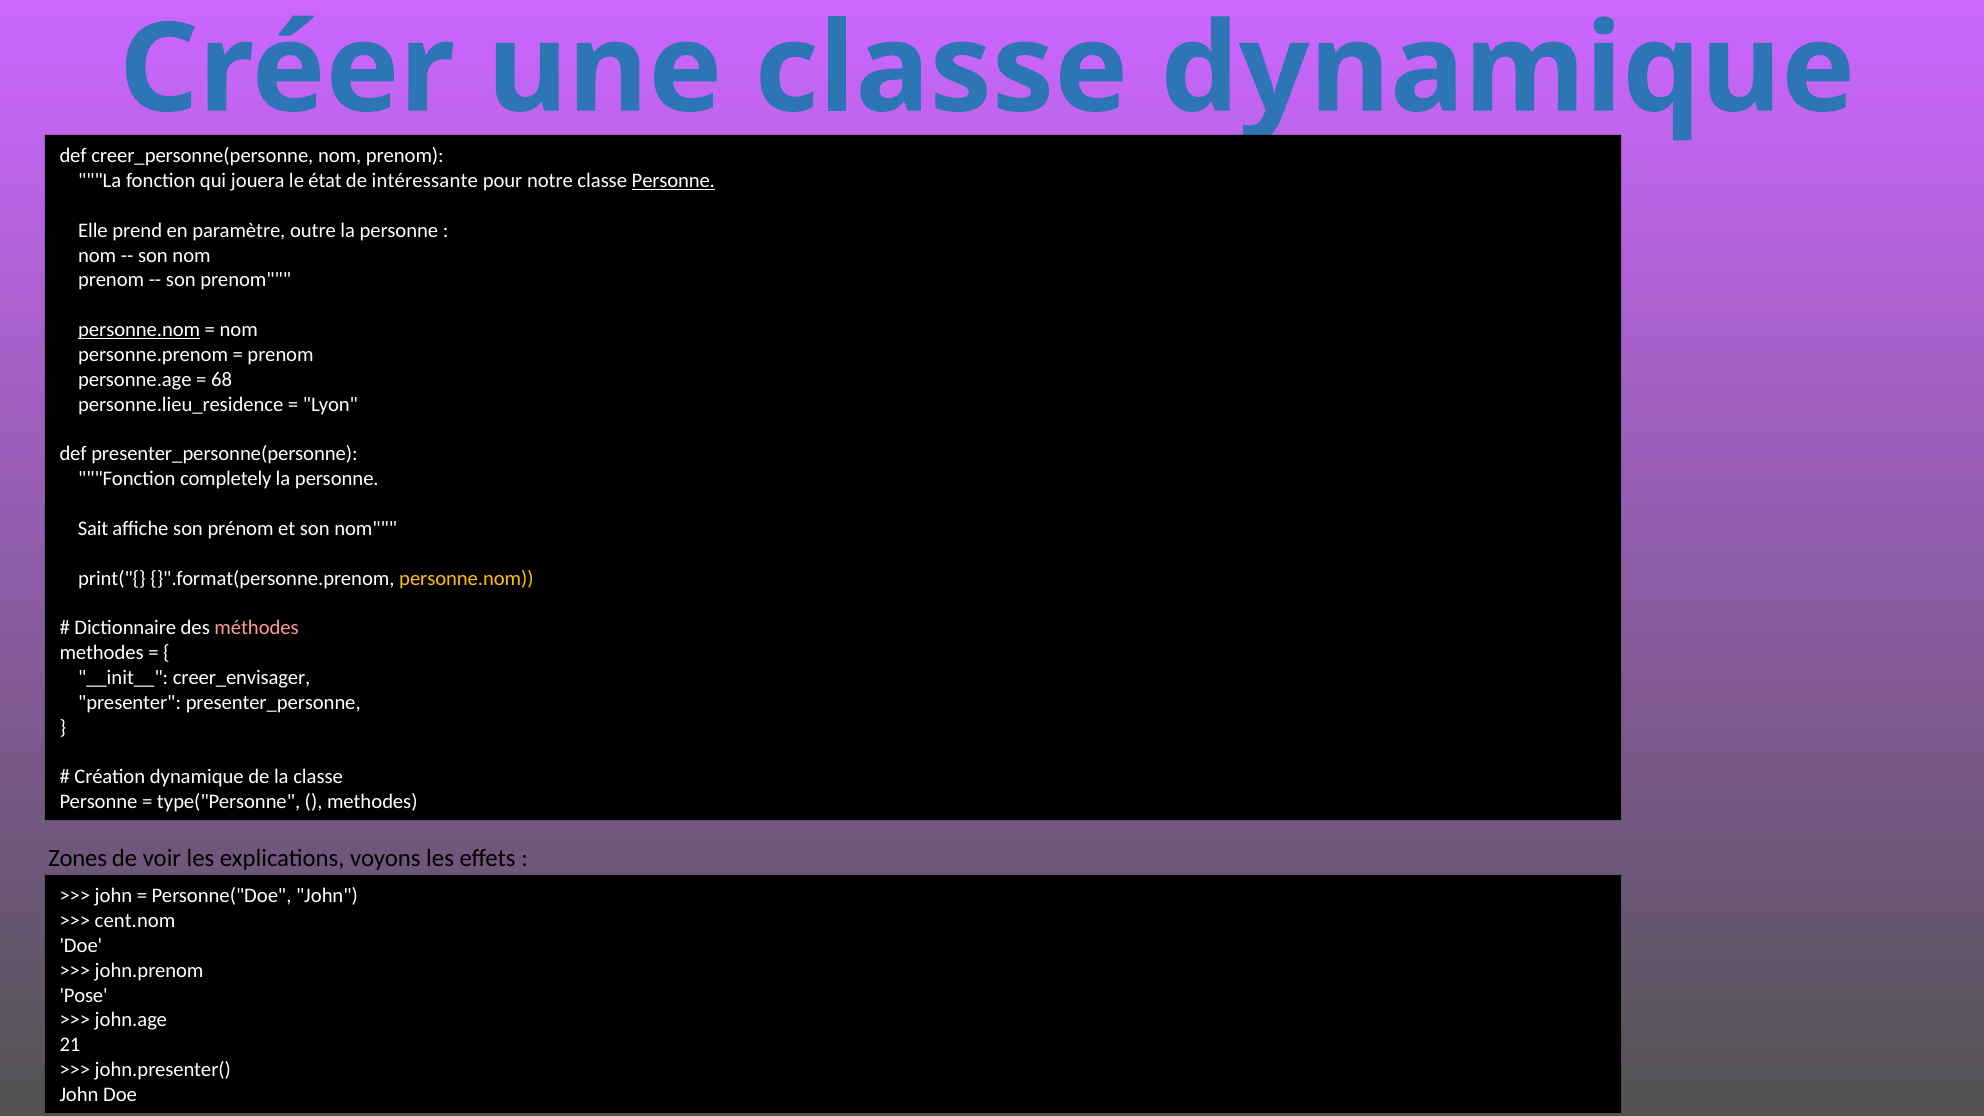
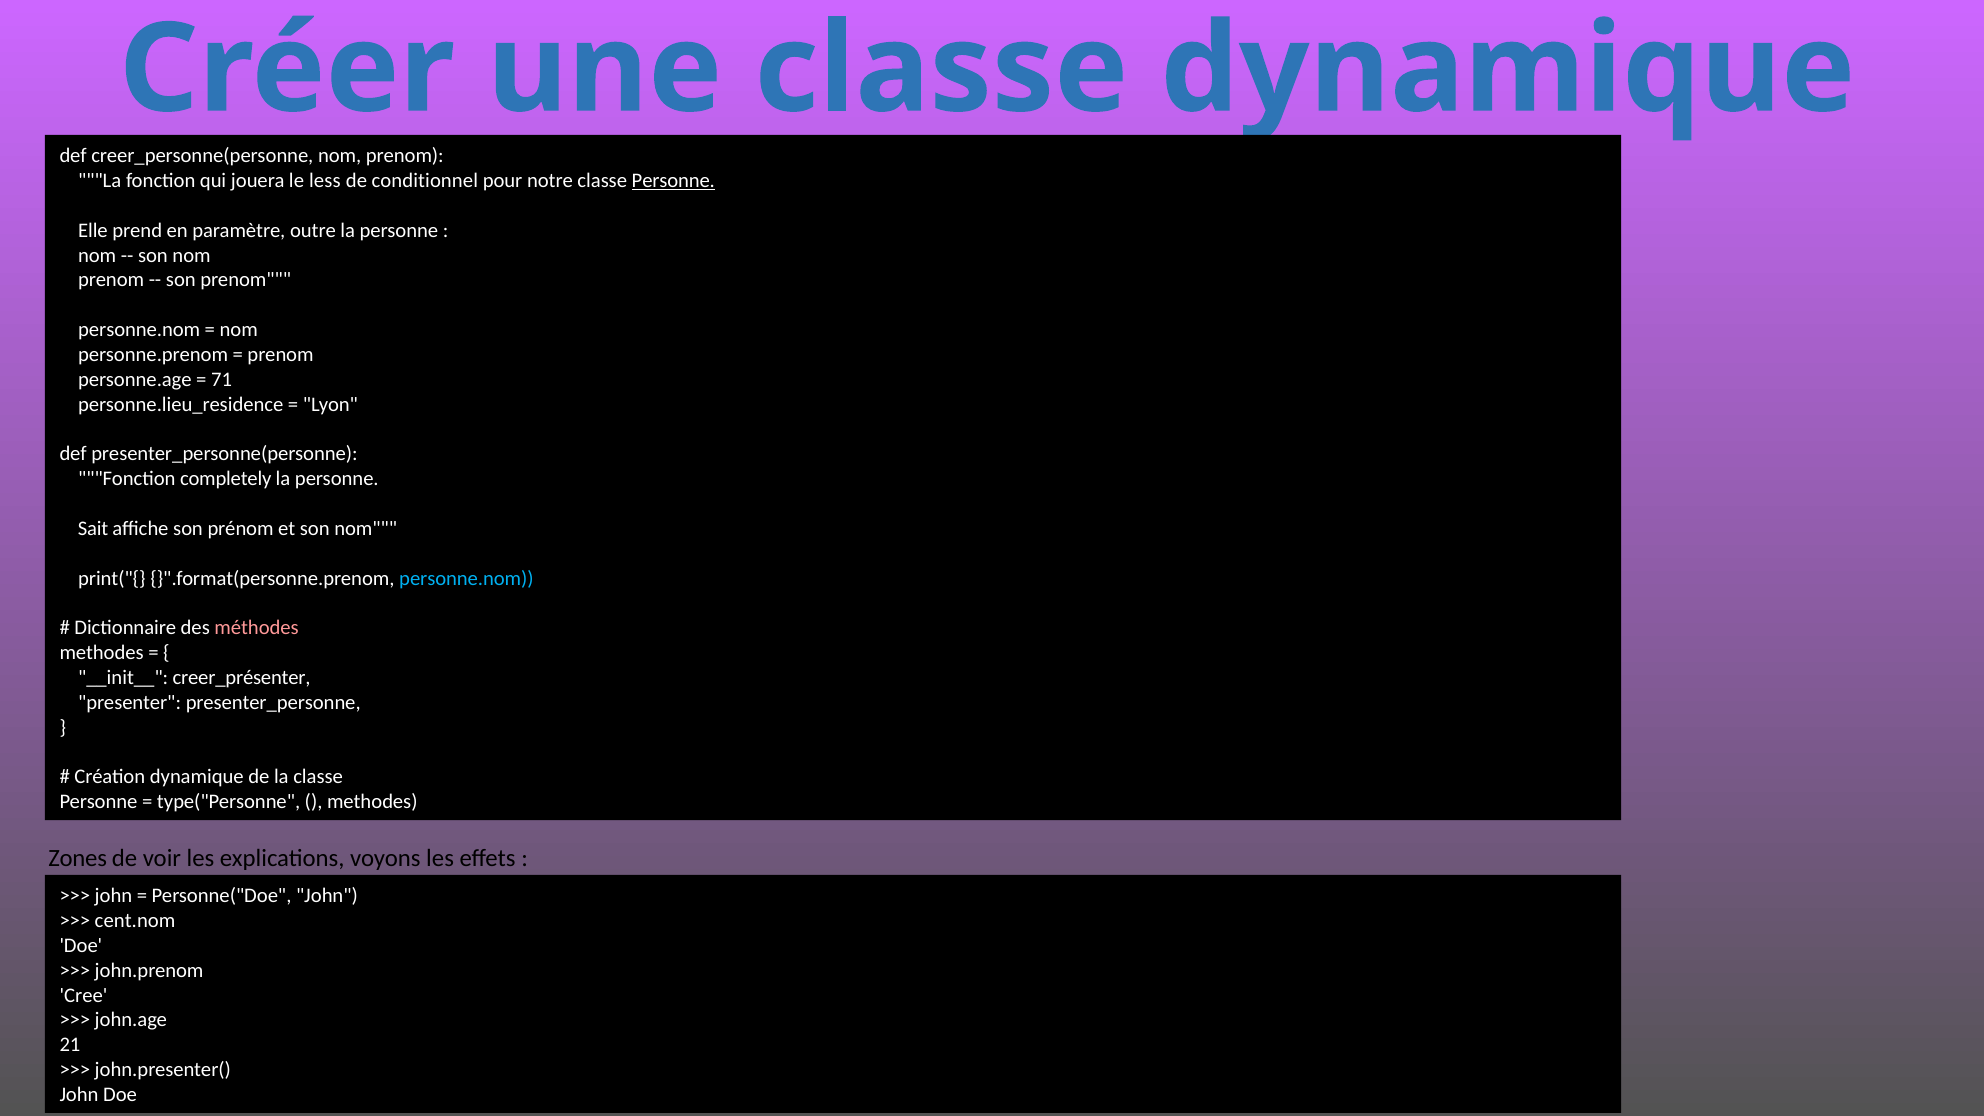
état: état -> less
intéressante: intéressante -> conditionnel
personne.nom at (139, 330) underline: present -> none
68: 68 -> 71
personne.nom at (466, 578) colour: yellow -> light blue
creer_envisager: creer_envisager -> creer_présenter
Pose: Pose -> Cree
